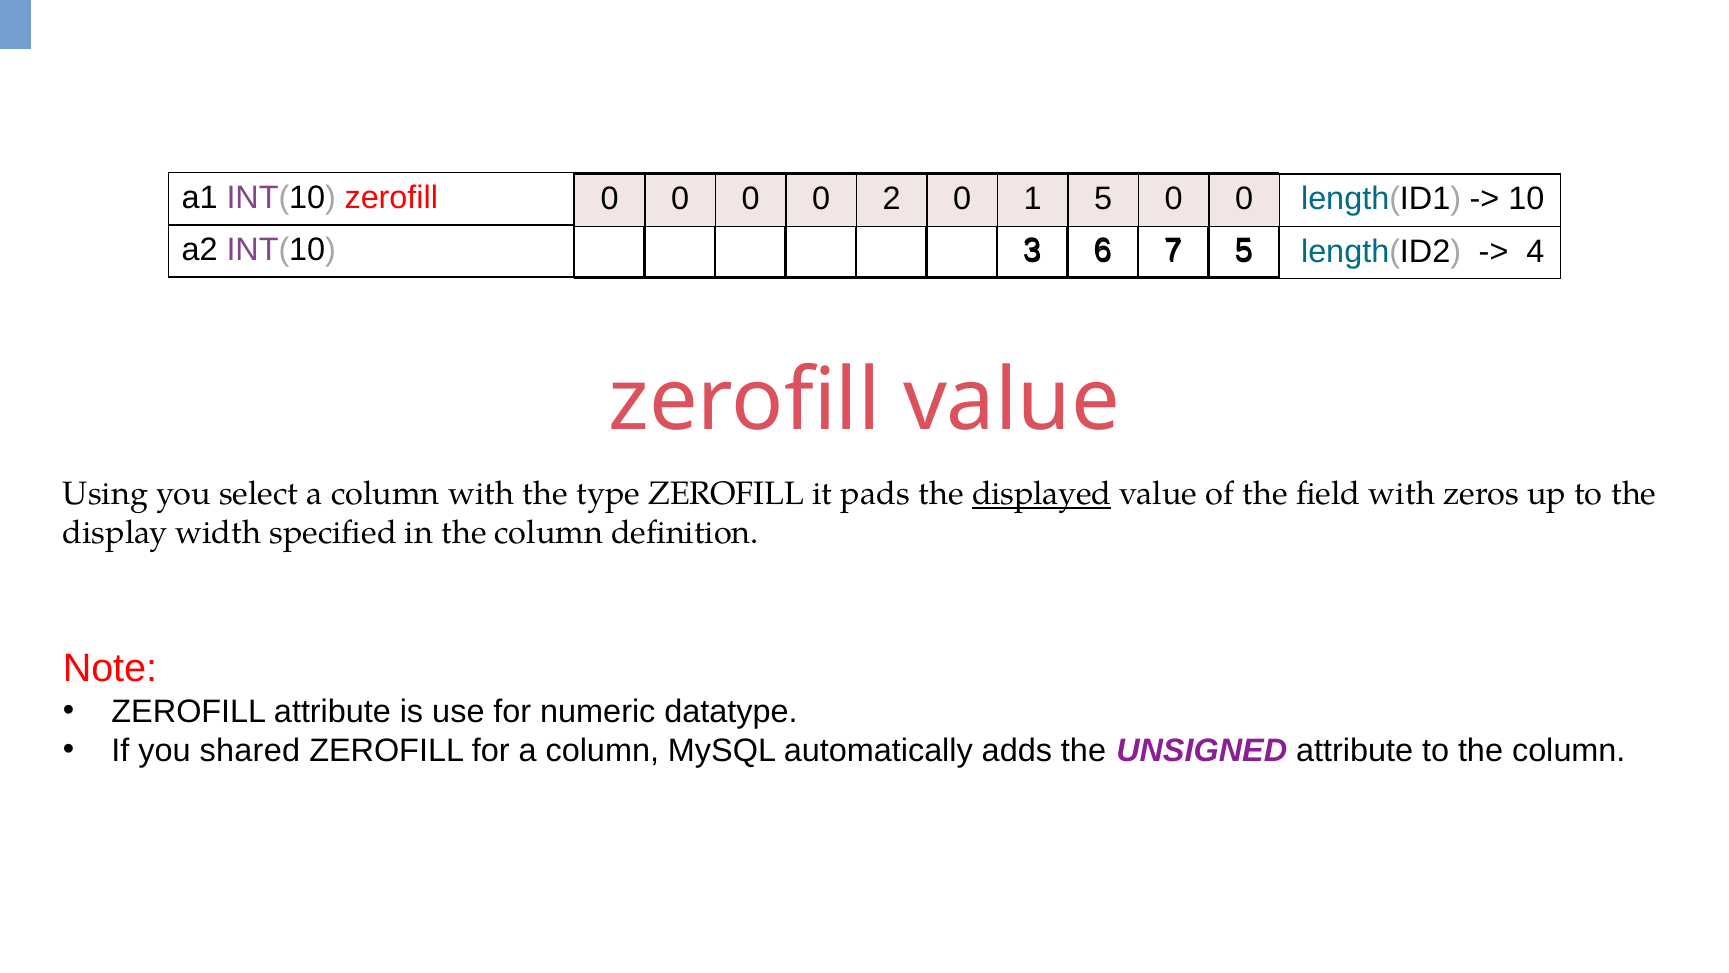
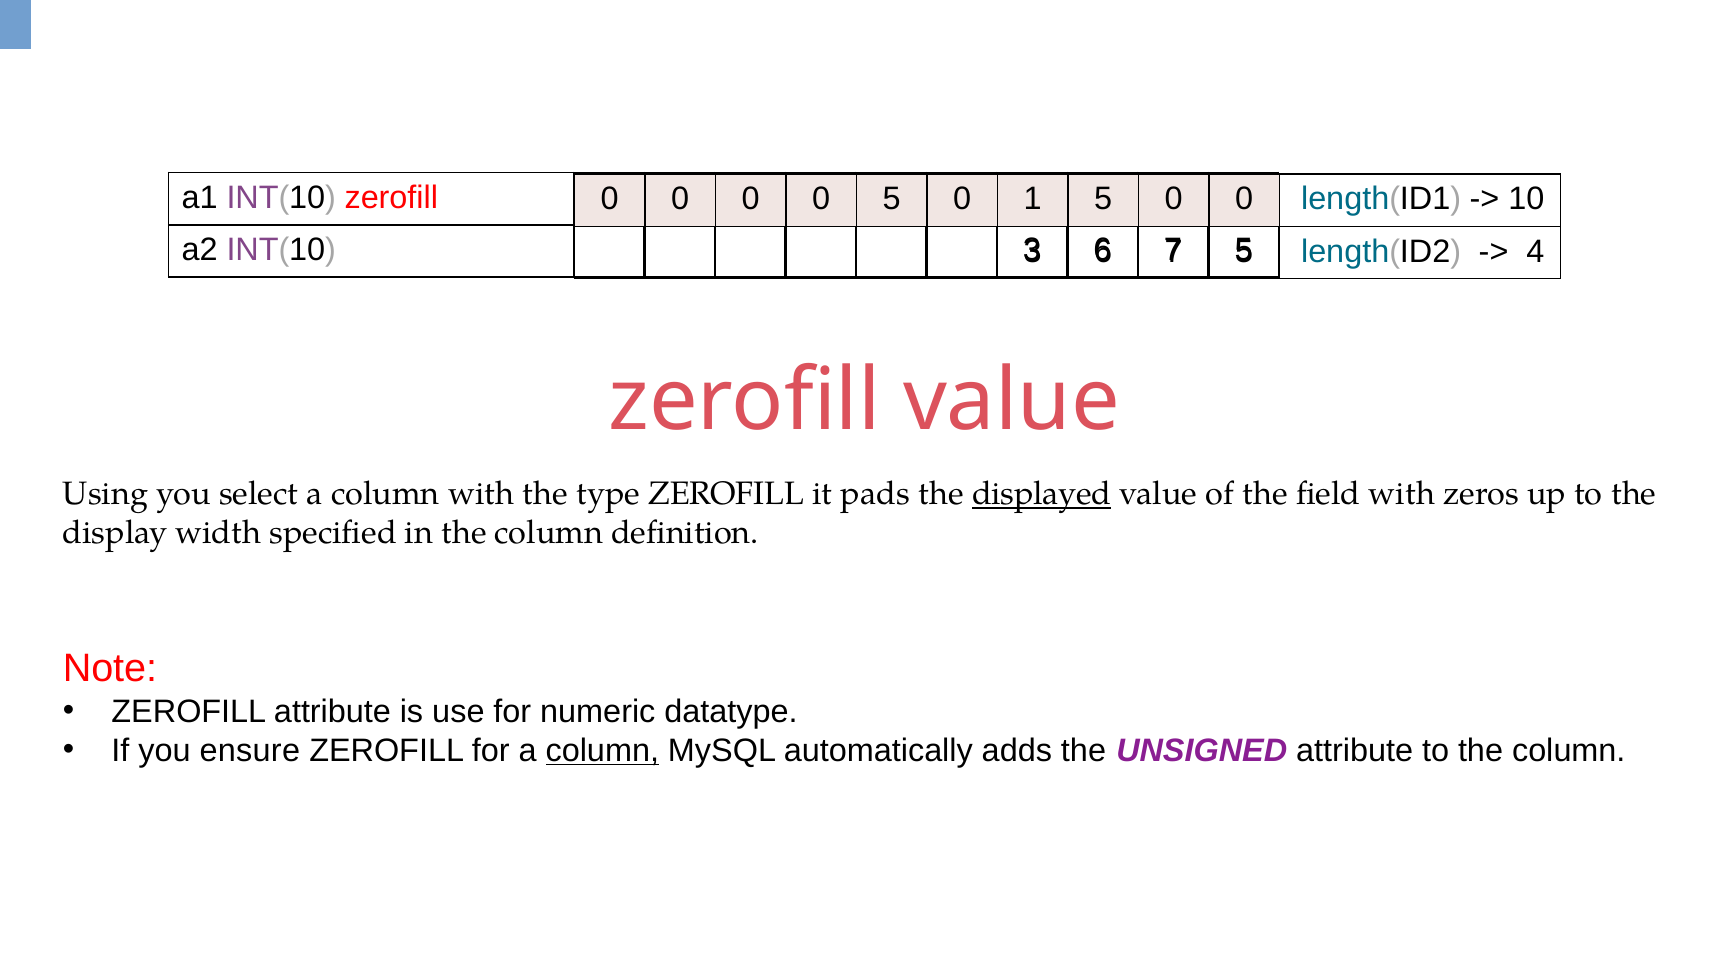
0 2: 2 -> 5
shared: shared -> ensure
column at (602, 750) underline: none -> present
